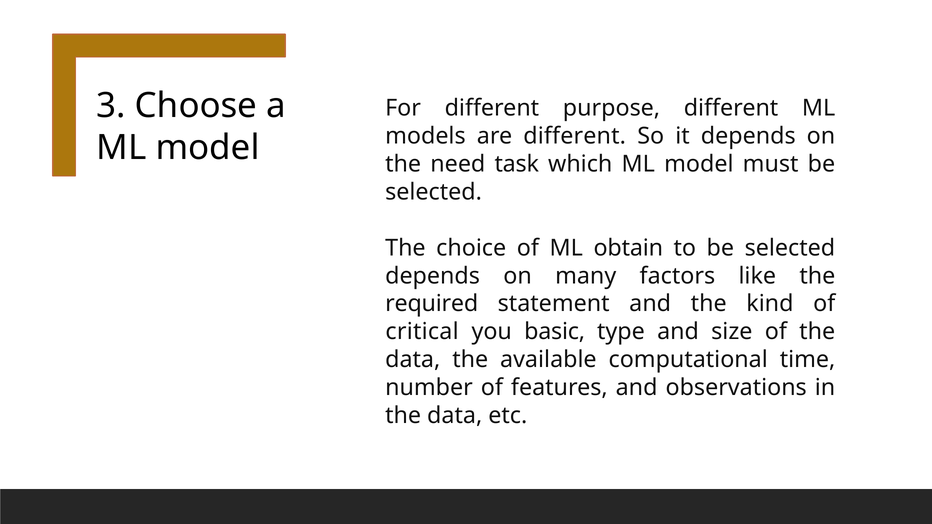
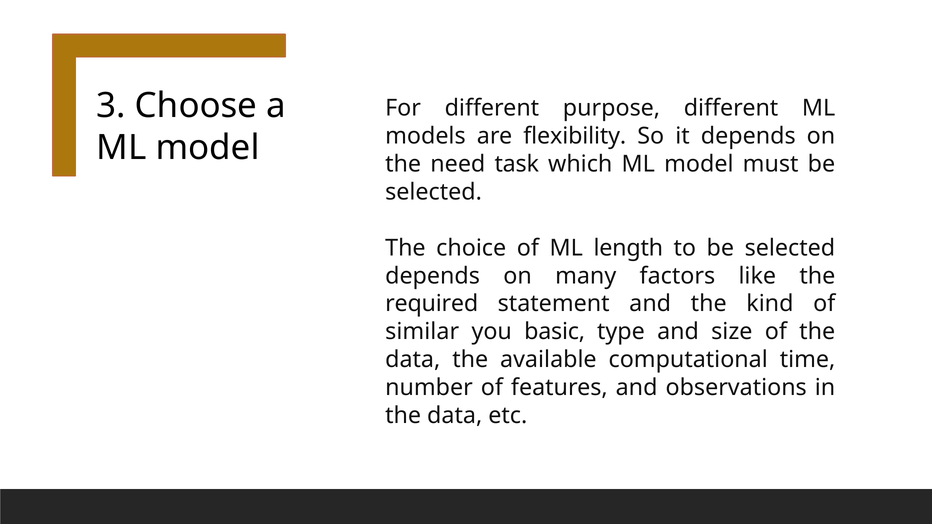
are different: different -> flexibility
obtain: obtain -> length
critical: critical -> similar
